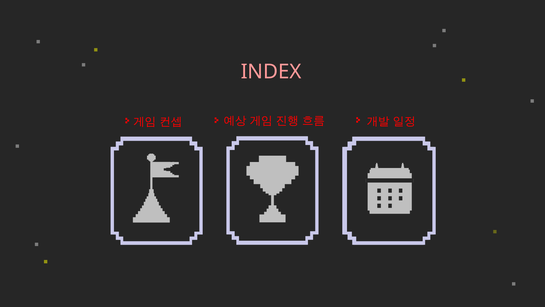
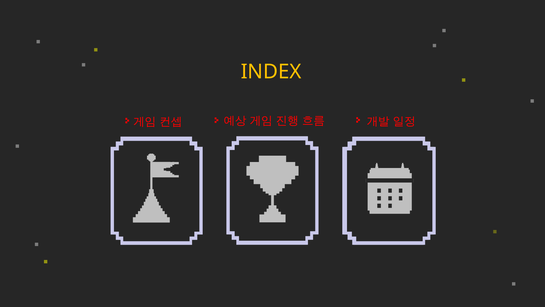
INDEX colour: pink -> yellow
